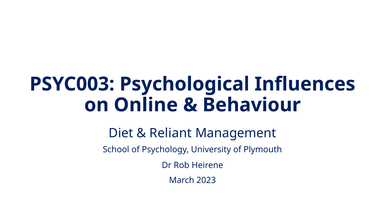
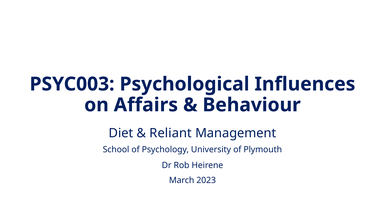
Online: Online -> Affairs
